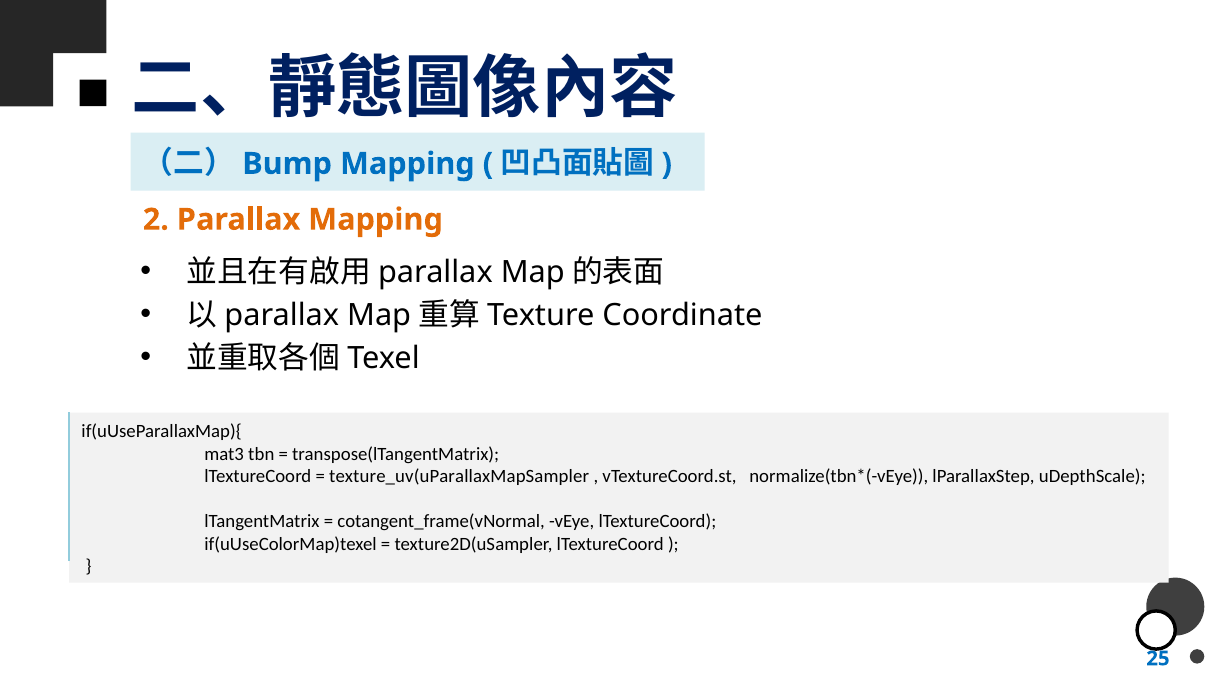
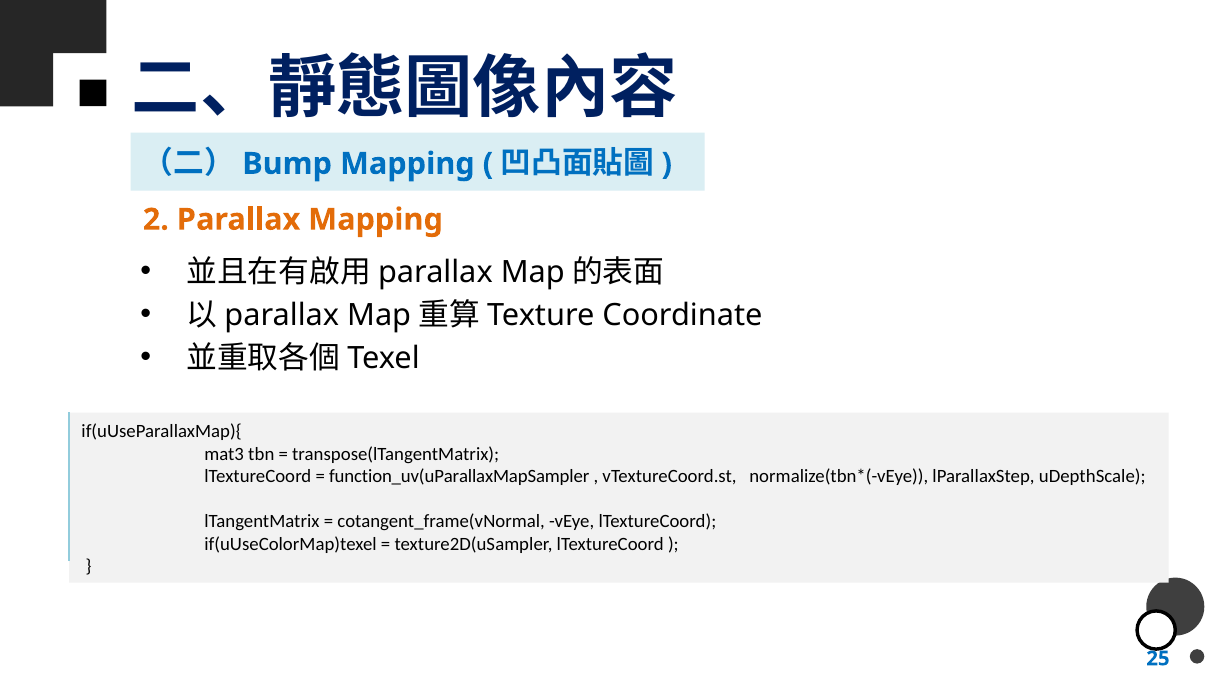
texture_uv(uParallaxMapSampler: texture_uv(uParallaxMapSampler -> function_uv(uParallaxMapSampler
